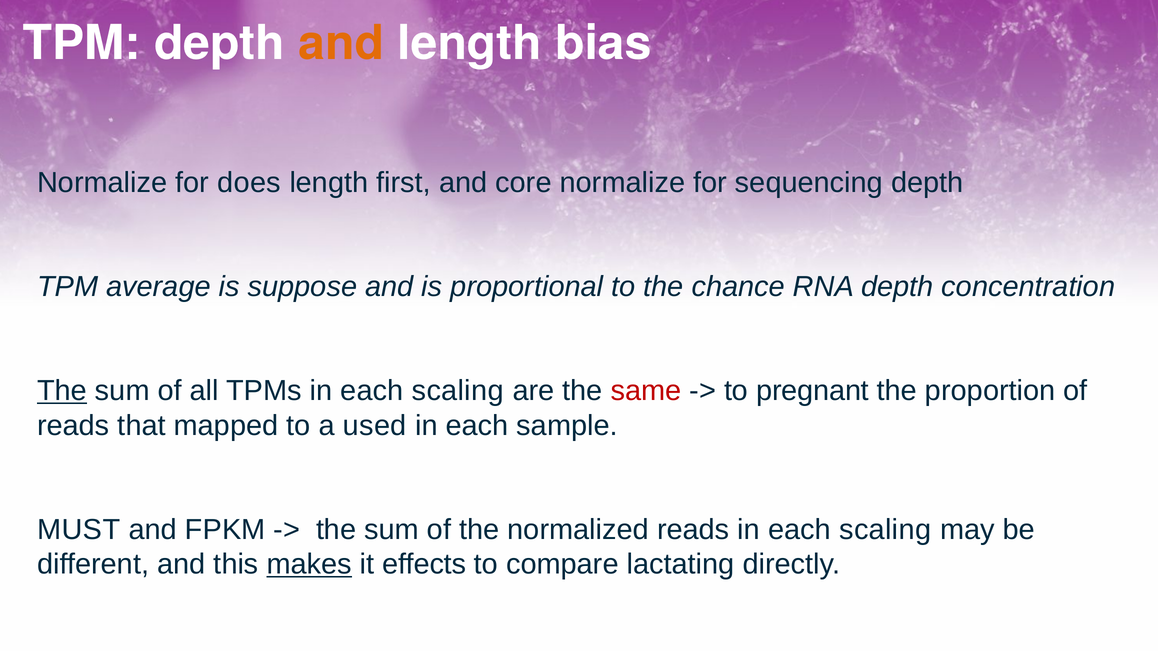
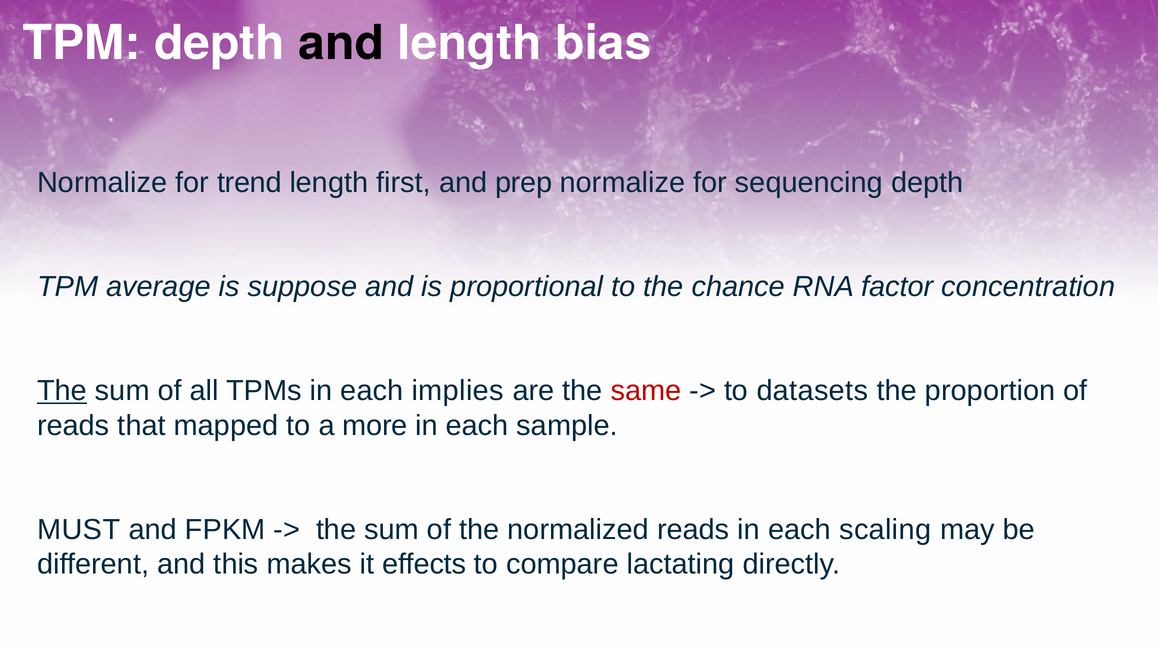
and at (341, 43) colour: orange -> black
does: does -> trend
core: core -> prep
RNA depth: depth -> factor
TPMs in each scaling: scaling -> implies
pregnant: pregnant -> datasets
used: used -> more
makes underline: present -> none
